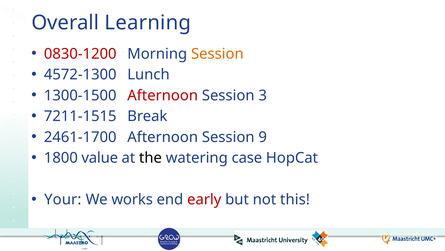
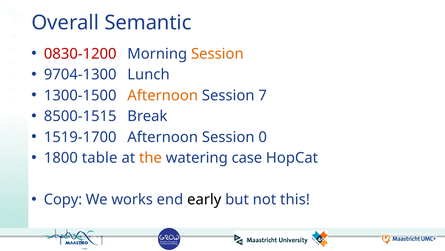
Learning: Learning -> Semantic
4572-1300: 4572-1300 -> 9704-1300
Afternoon at (163, 95) colour: red -> orange
3: 3 -> 7
7211-1515: 7211-1515 -> 8500-1515
2461-1700: 2461-1700 -> 1519-1700
9: 9 -> 0
value: value -> table
the colour: black -> orange
Your: Your -> Copy
early colour: red -> black
